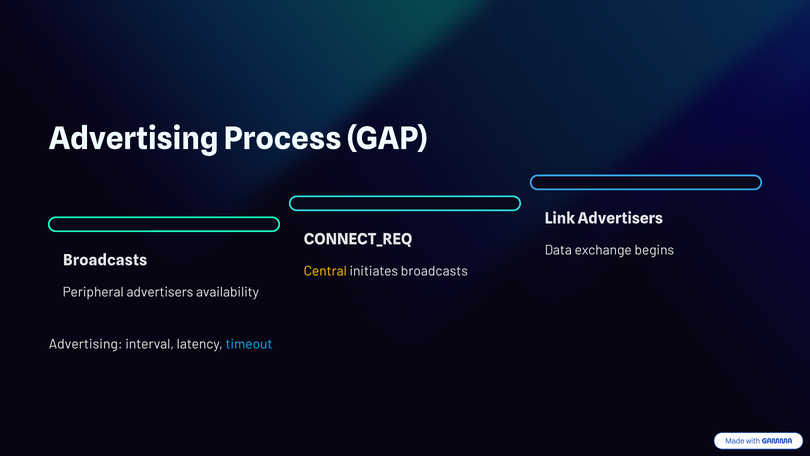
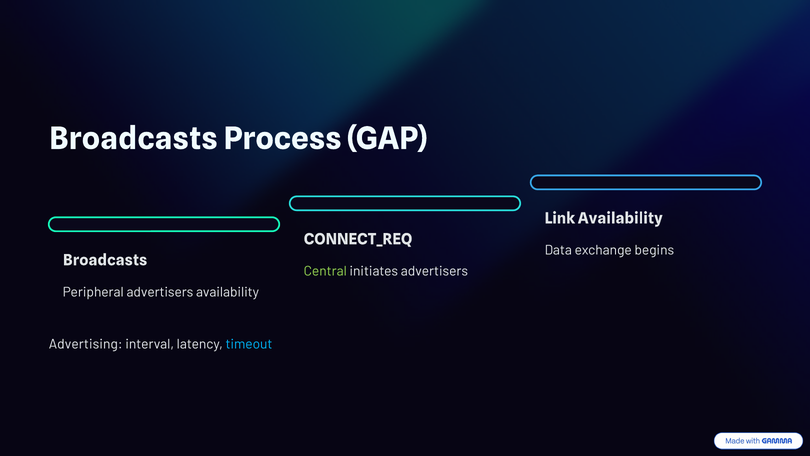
Advertising at (134, 139): Advertising -> Broadcasts
Link Advertisers: Advertisers -> Availability
Central colour: yellow -> light green
initiates broadcasts: broadcasts -> advertisers
